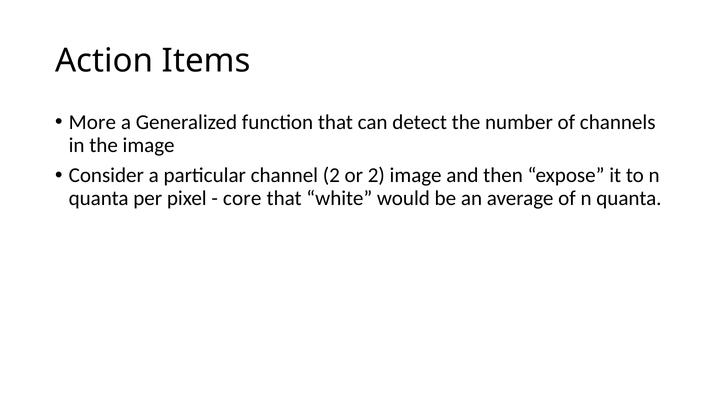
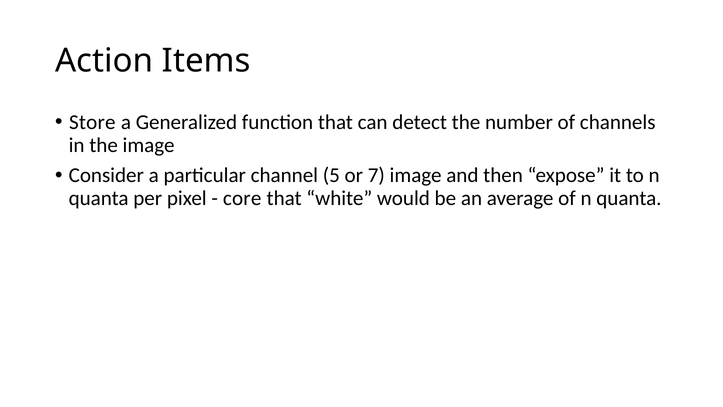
More: More -> Store
channel 2: 2 -> 5
or 2: 2 -> 7
